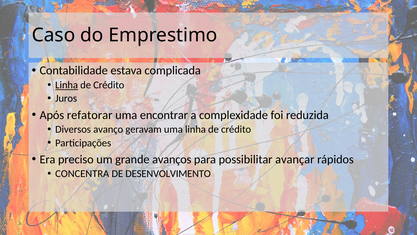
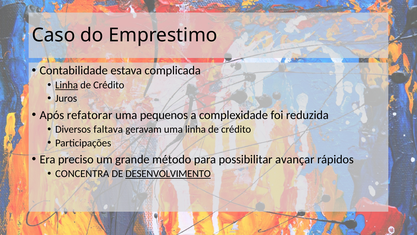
encontrar: encontrar -> pequenos
avanço: avanço -> faltava
avanços: avanços -> método
DESENVOLVIMENTO underline: none -> present
